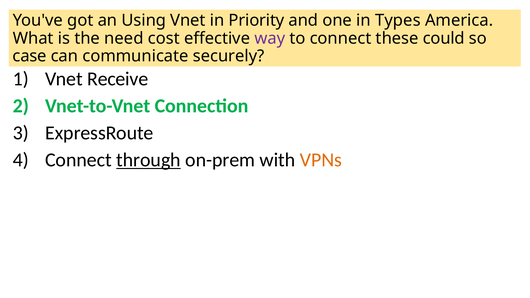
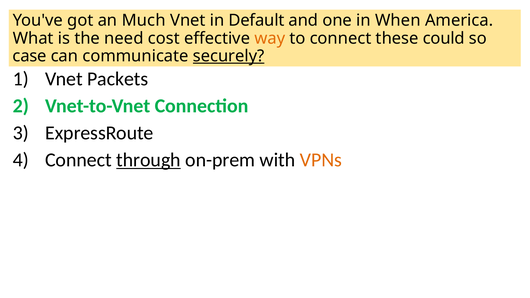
Using: Using -> Much
Priority: Priority -> Default
Types: Types -> When
way colour: purple -> orange
securely underline: none -> present
Receive: Receive -> Packets
